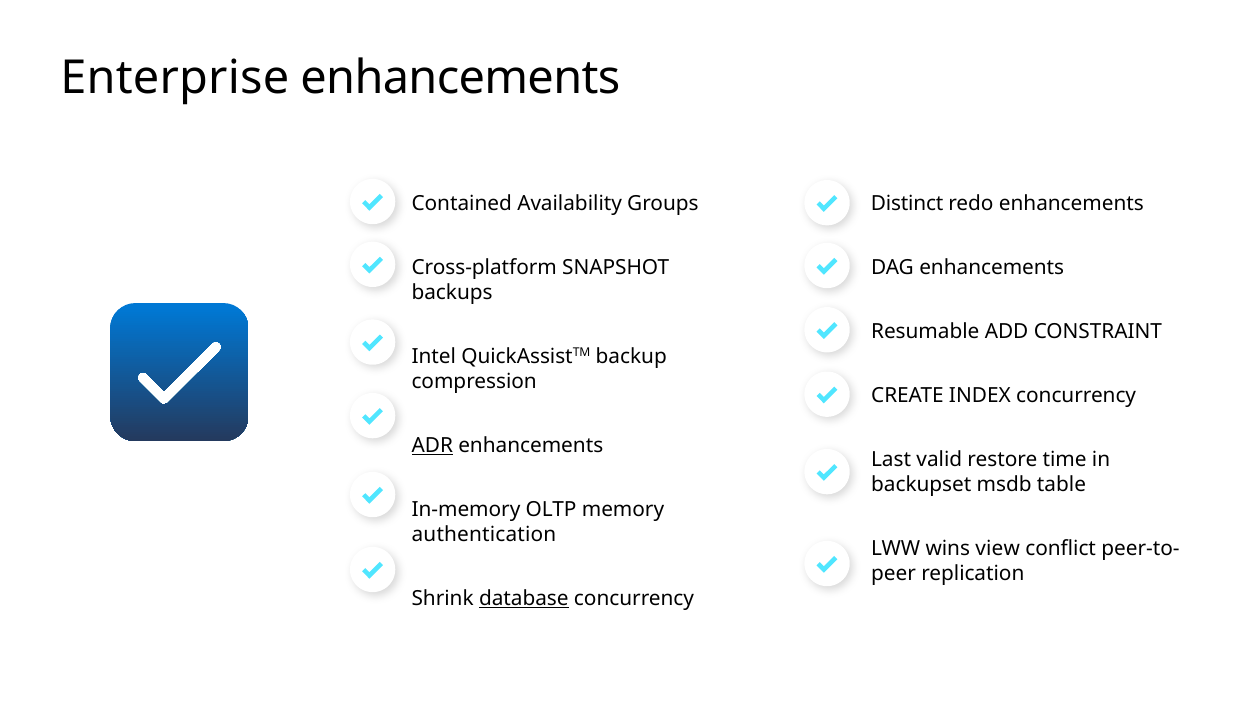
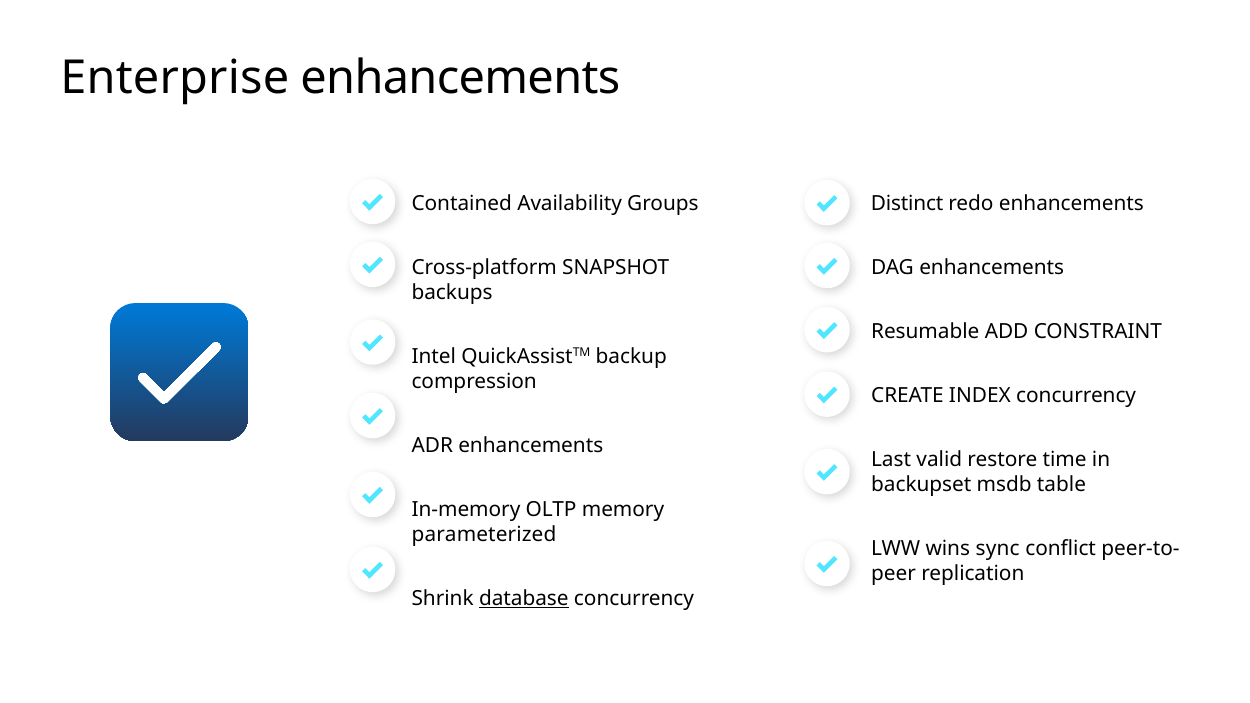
ADR underline: present -> none
authentication: authentication -> parameterized
view: view -> sync
